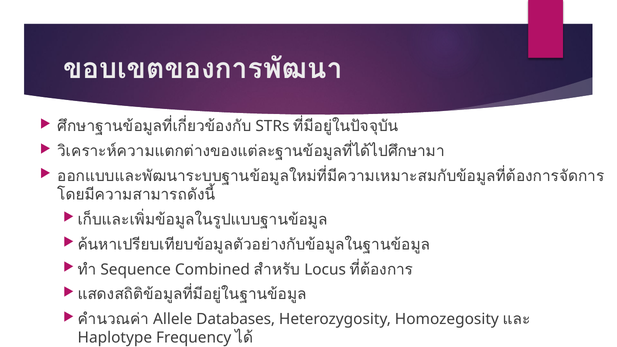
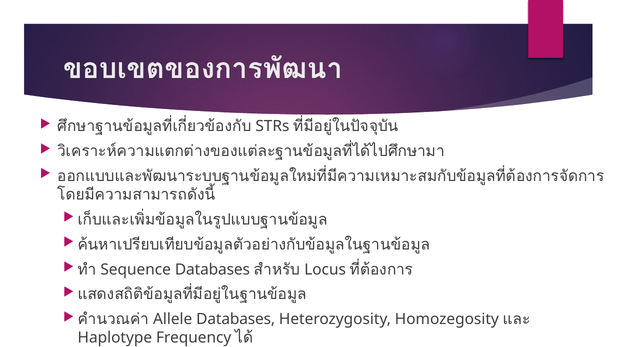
Sequence Combined: Combined -> Databases
